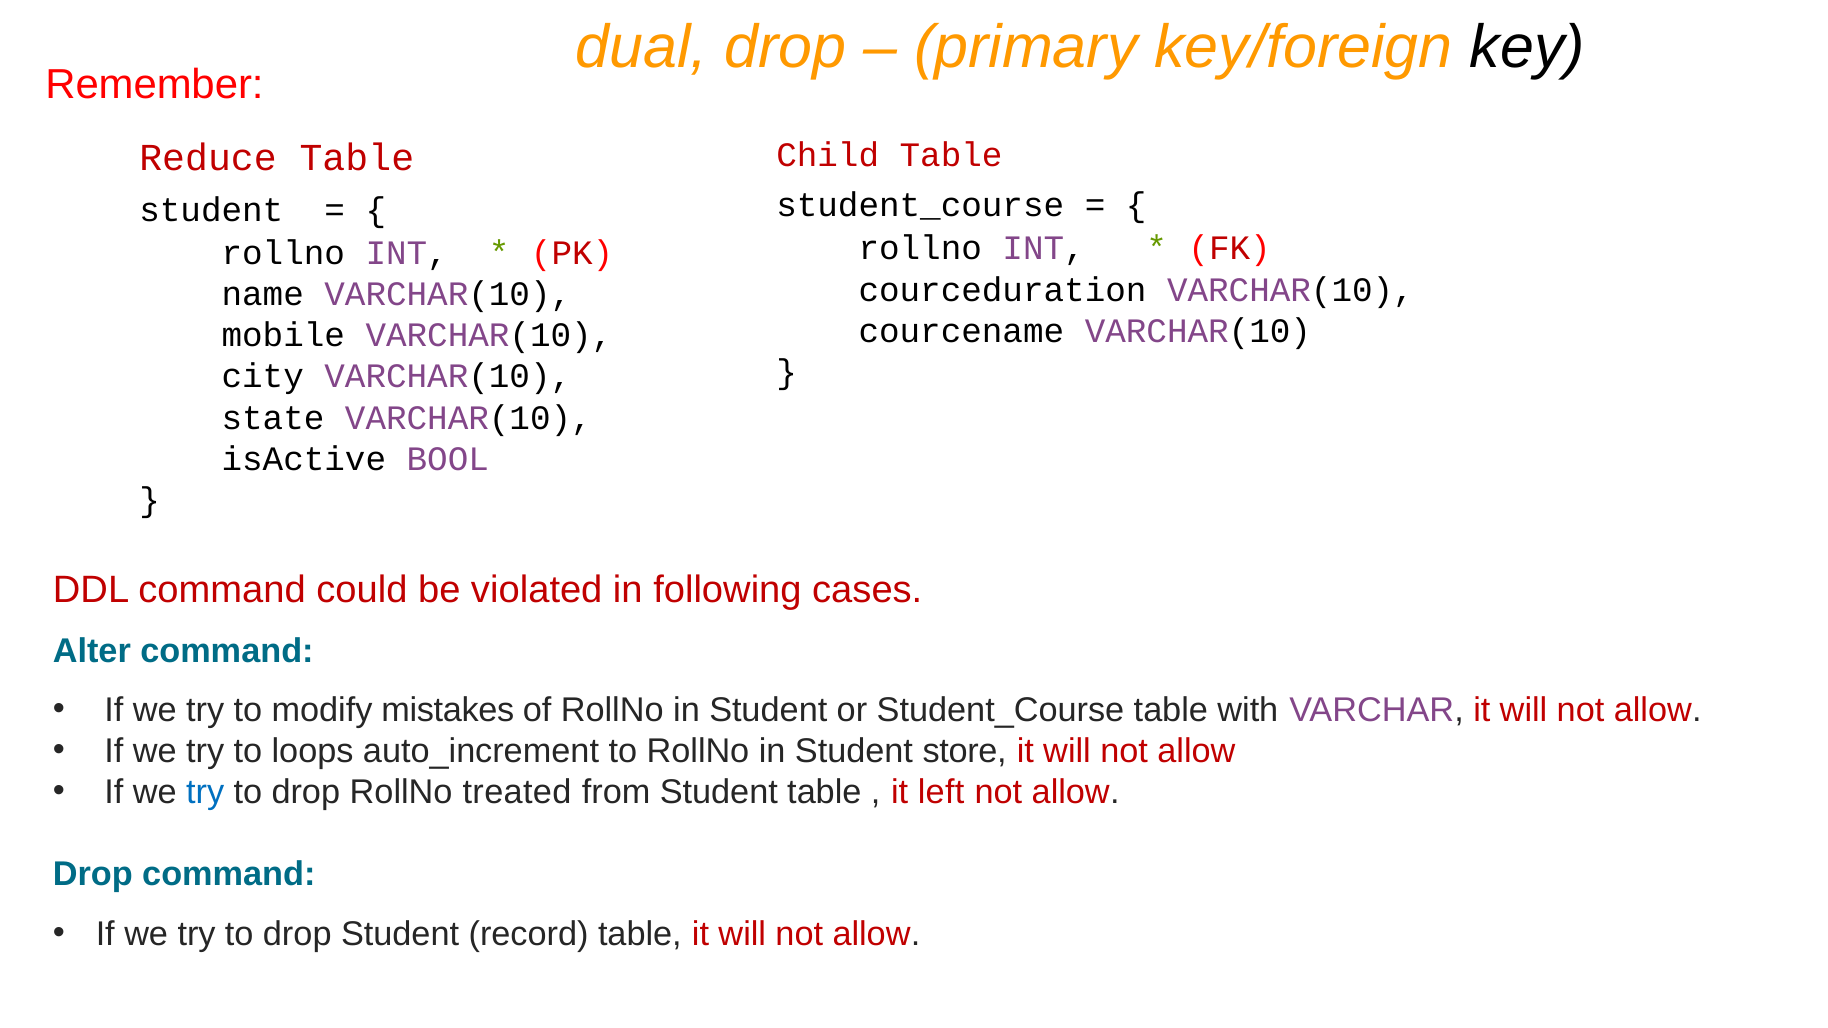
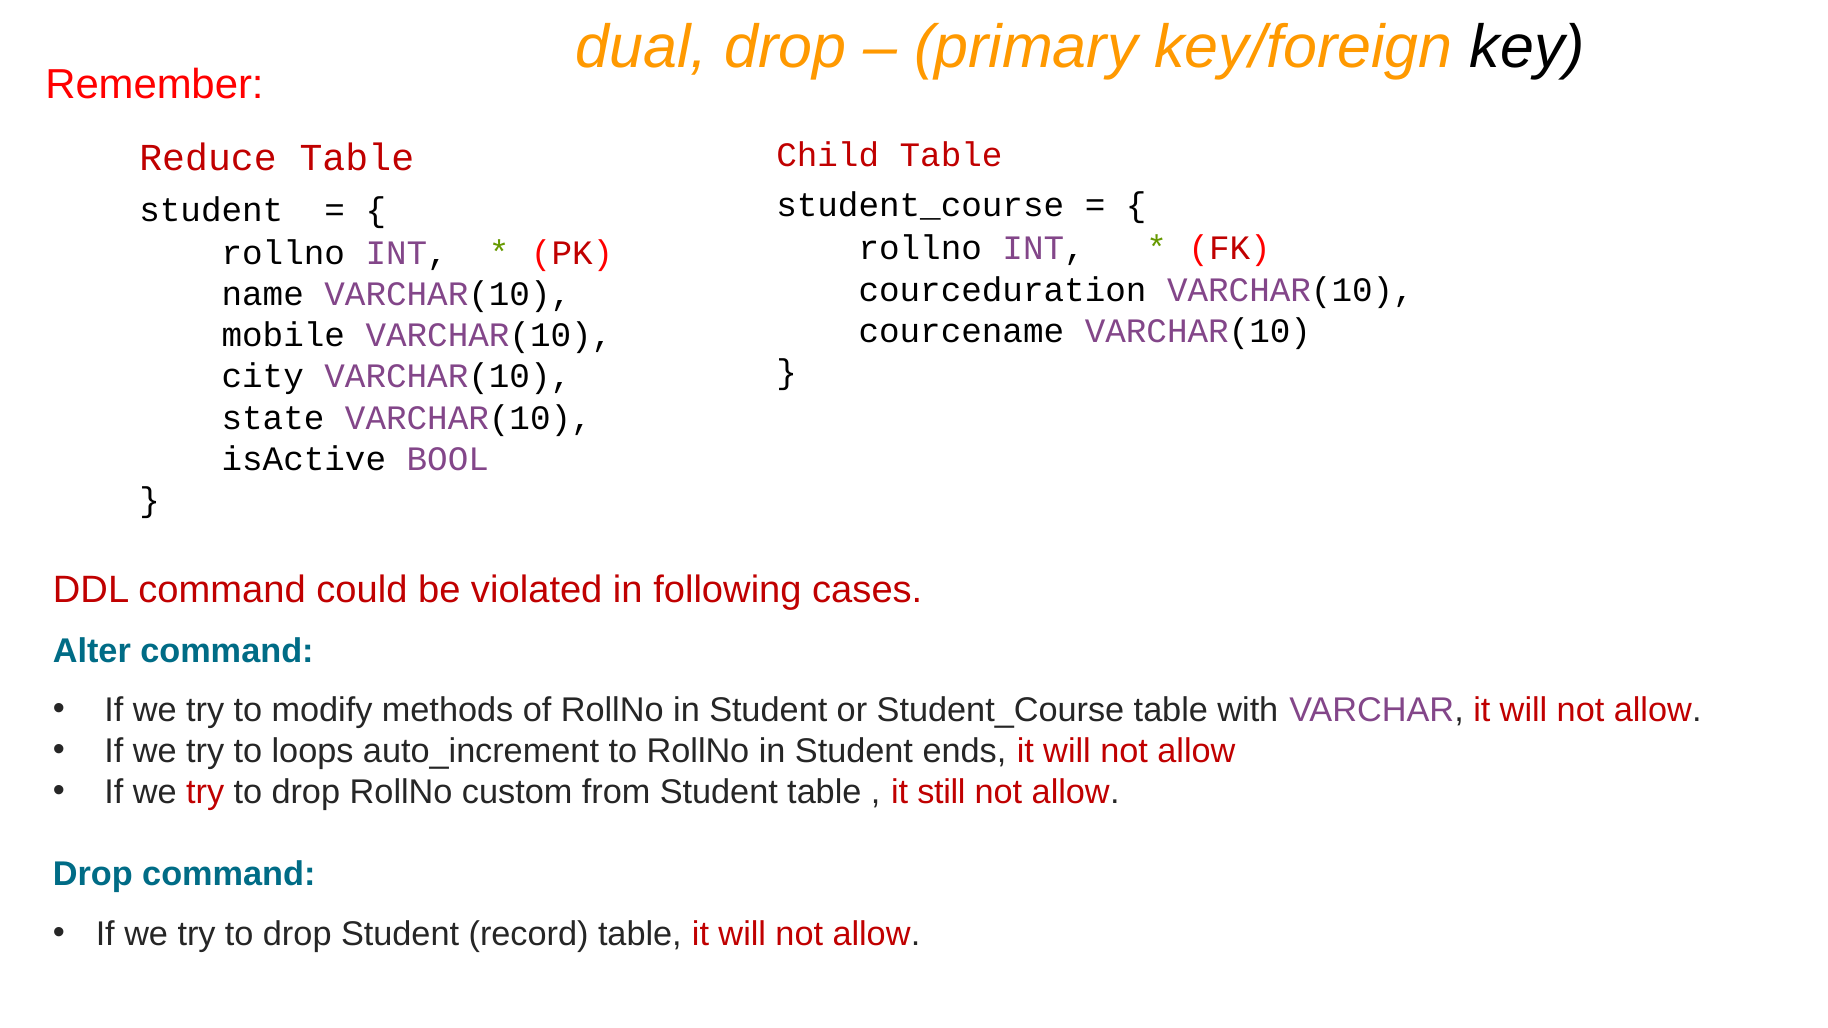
mistakes: mistakes -> methods
store: store -> ends
try at (205, 793) colour: blue -> red
treated: treated -> custom
left: left -> still
